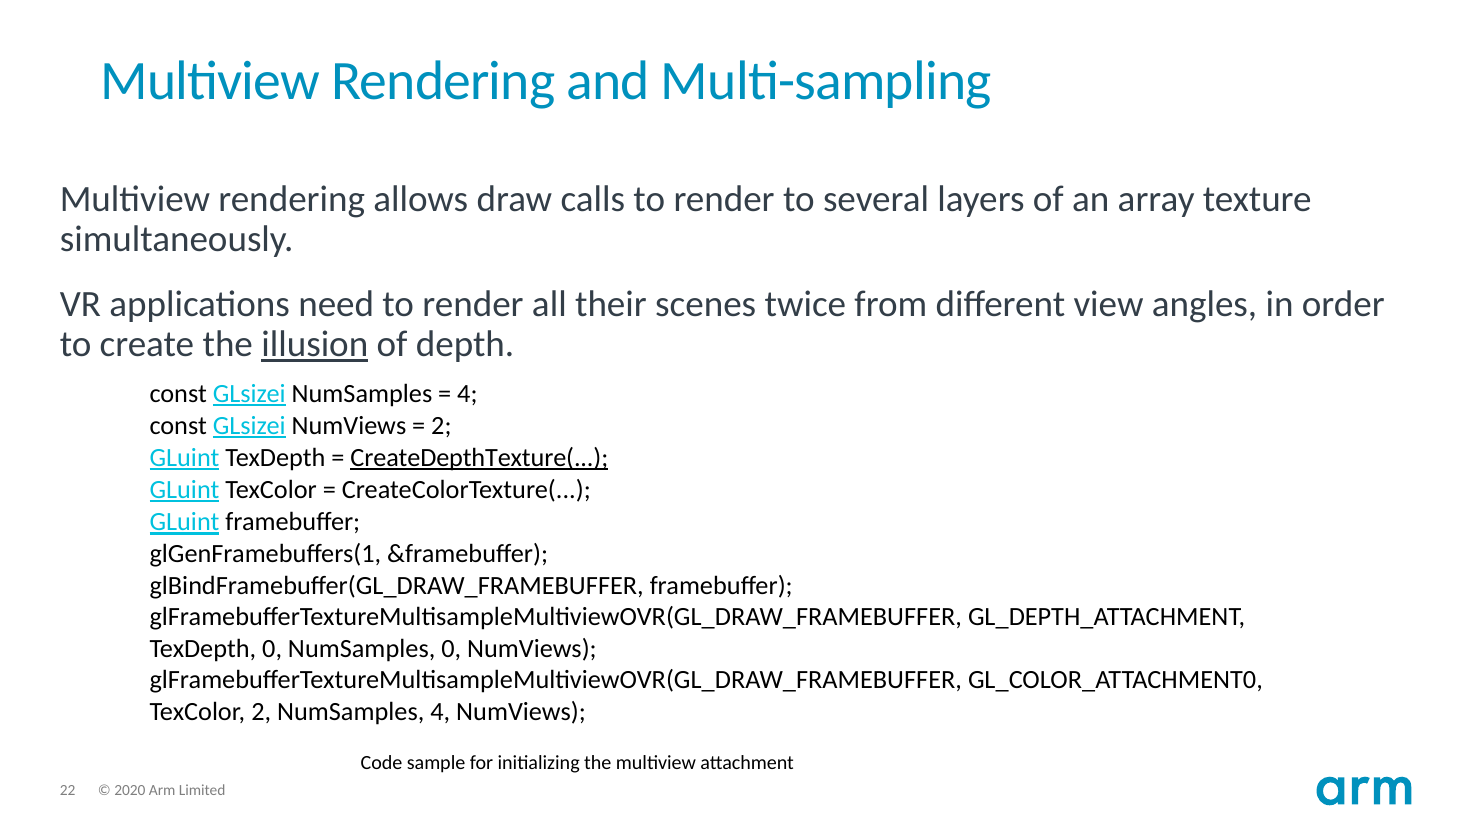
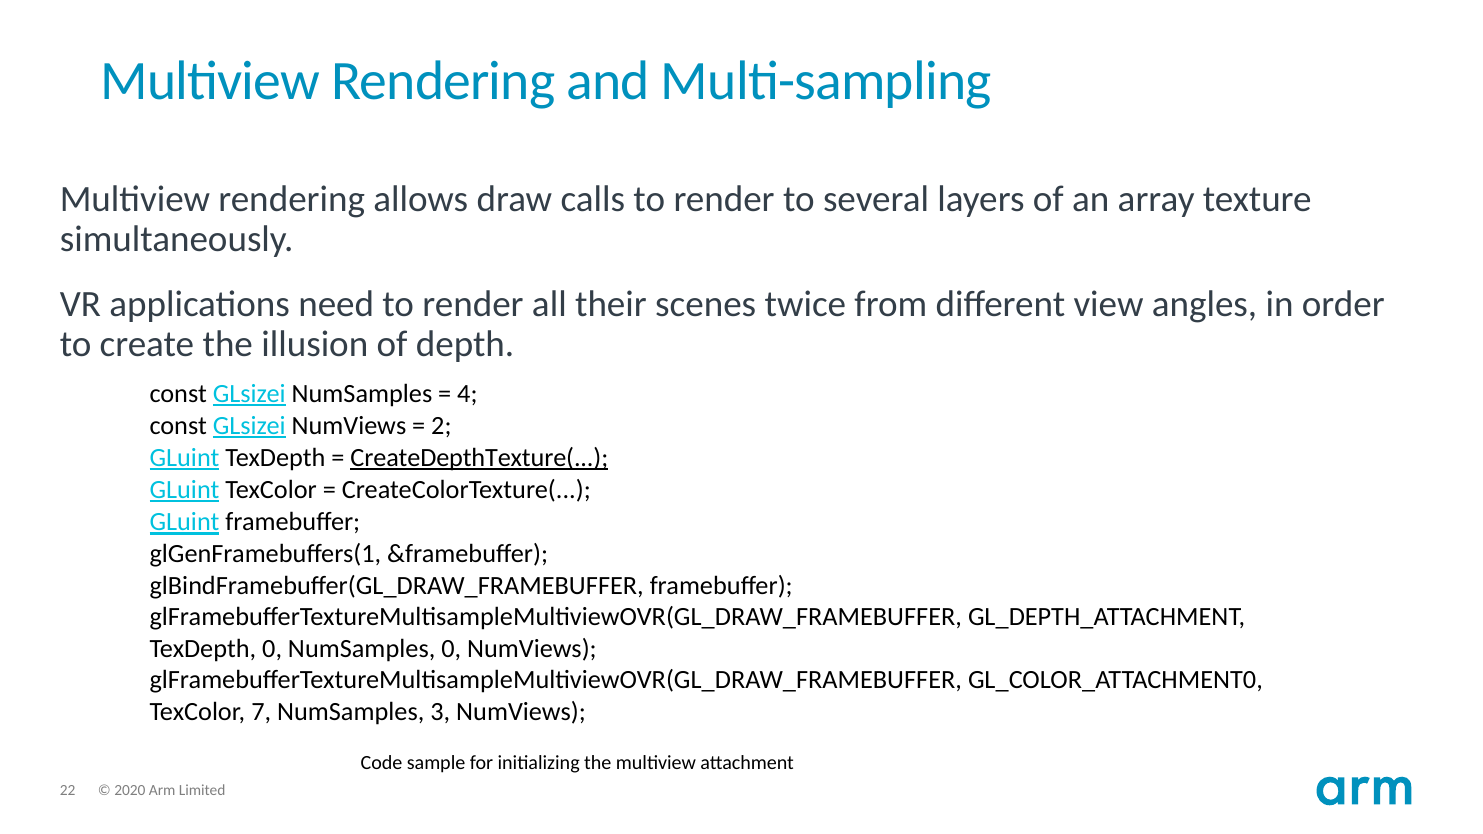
illusion underline: present -> none
TexColor 2: 2 -> 7
NumSamples 4: 4 -> 3
